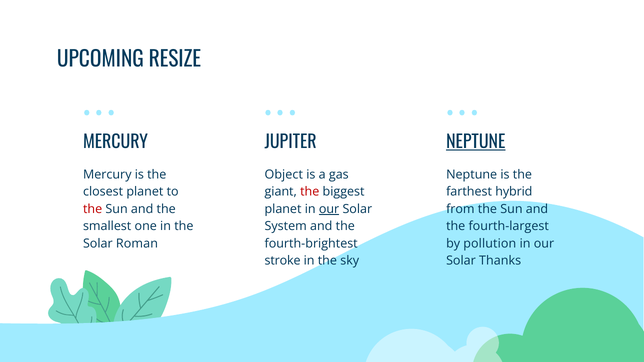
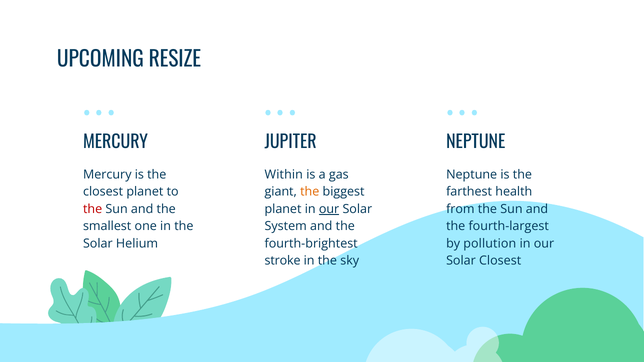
NEPTUNE at (476, 143) underline: present -> none
Object: Object -> Within
the at (310, 192) colour: red -> orange
hybrid: hybrid -> health
Roman: Roman -> Helium
Solar Thanks: Thanks -> Closest
